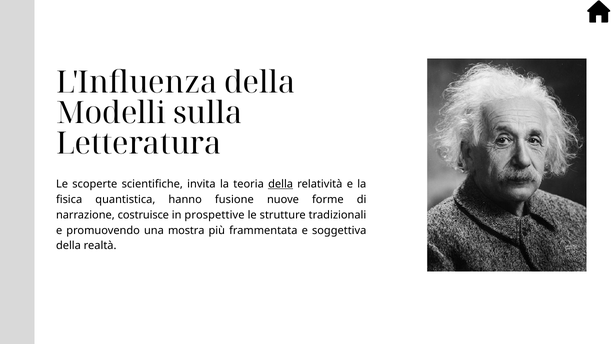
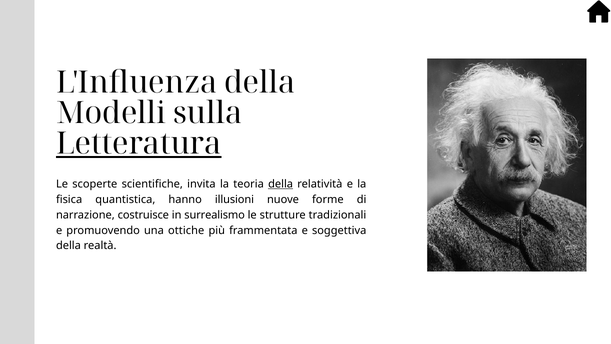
Letteratura underline: none -> present
fusione: fusione -> illusioni
prospettive: prospettive -> surrealismo
mostra: mostra -> ottiche
